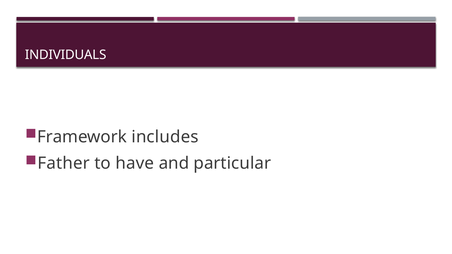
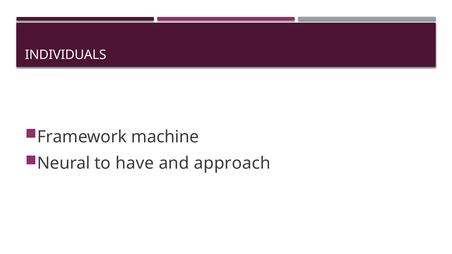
includes: includes -> machine
Father: Father -> Neural
particular: particular -> approach
